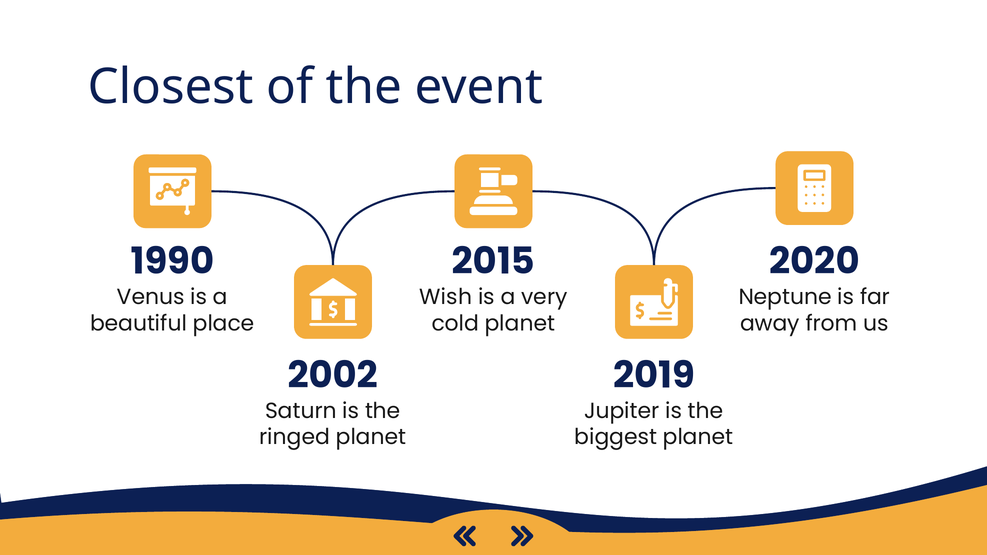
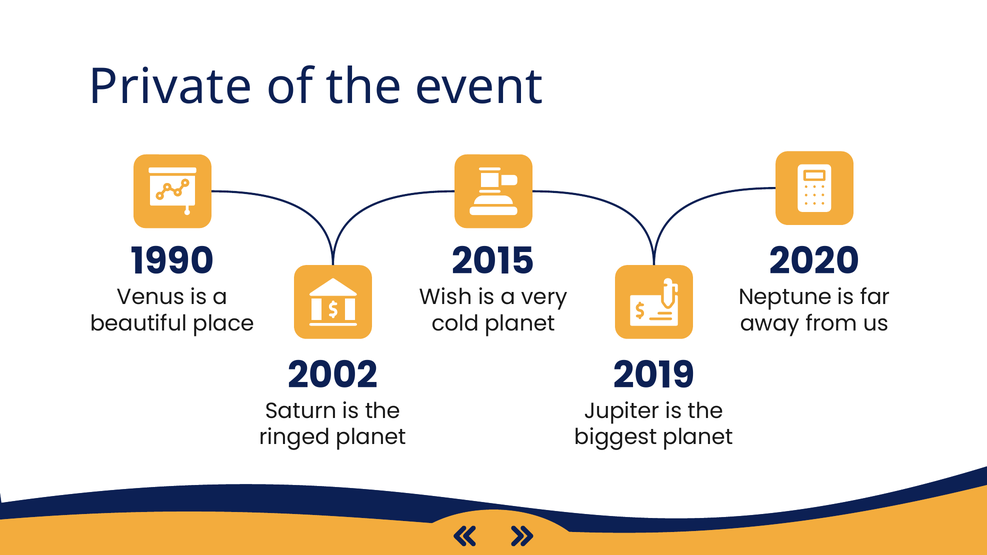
Closest: Closest -> Private
